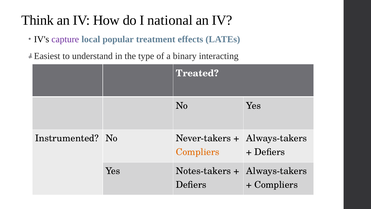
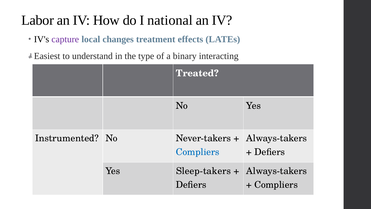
Think: Think -> Labor
popular: popular -> changes
Compliers at (198, 152) colour: orange -> blue
Notes-takers: Notes-takers -> Sleep-takers
